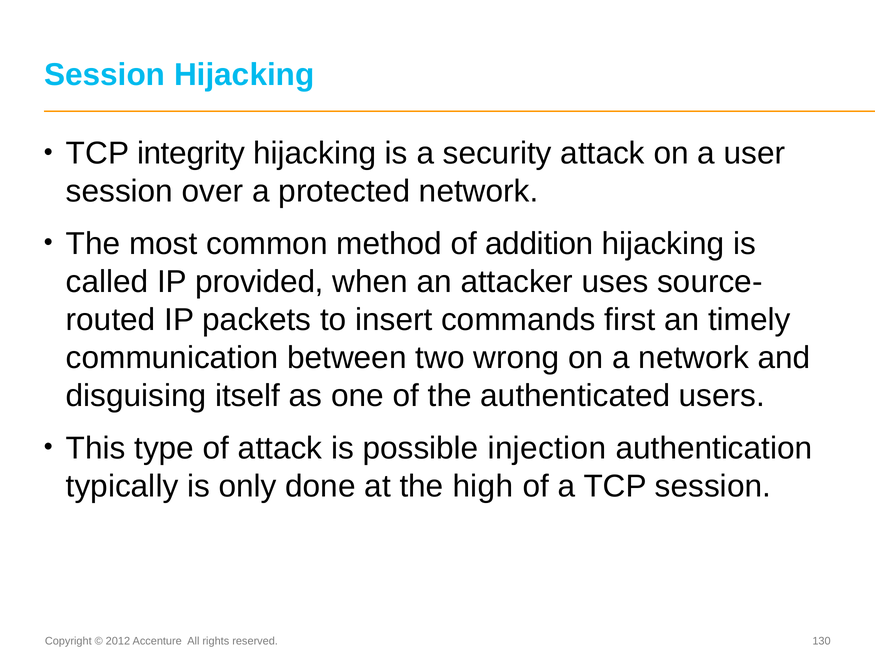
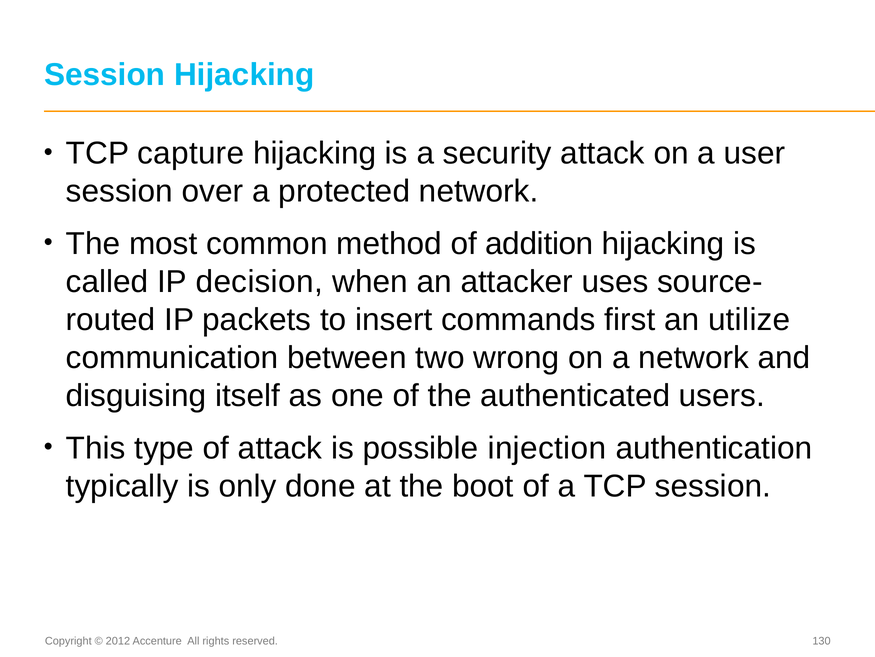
integrity: integrity -> capture
provided: provided -> decision
timely: timely -> utilize
high: high -> boot
